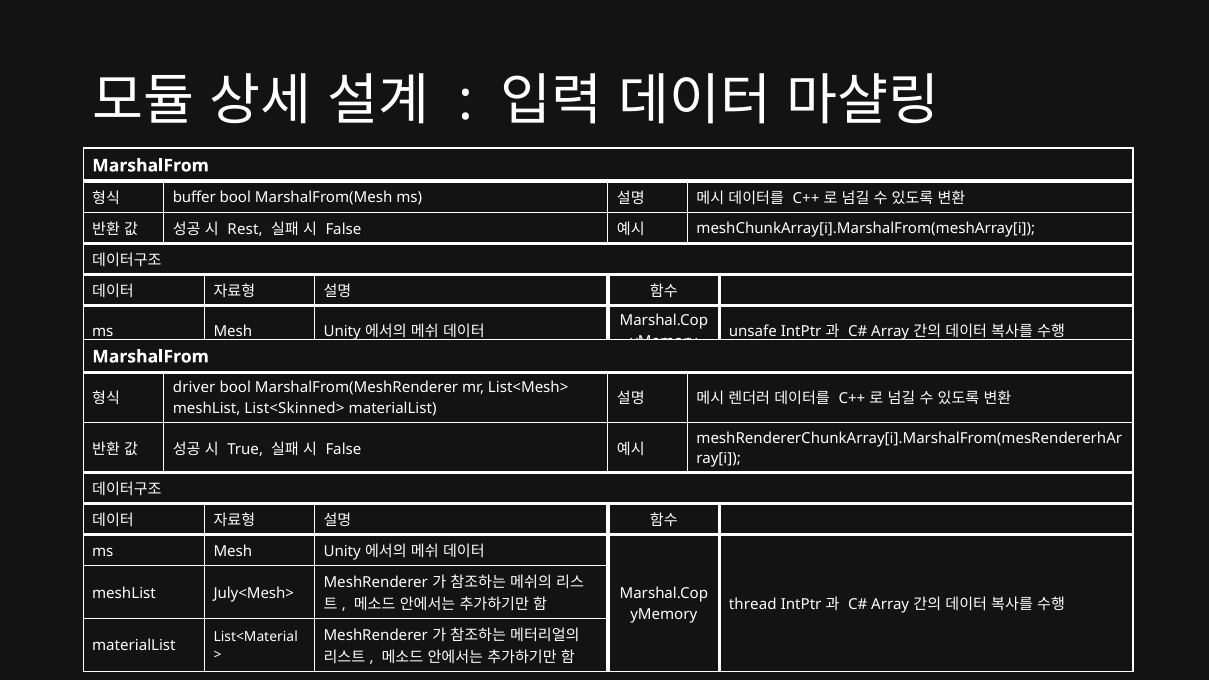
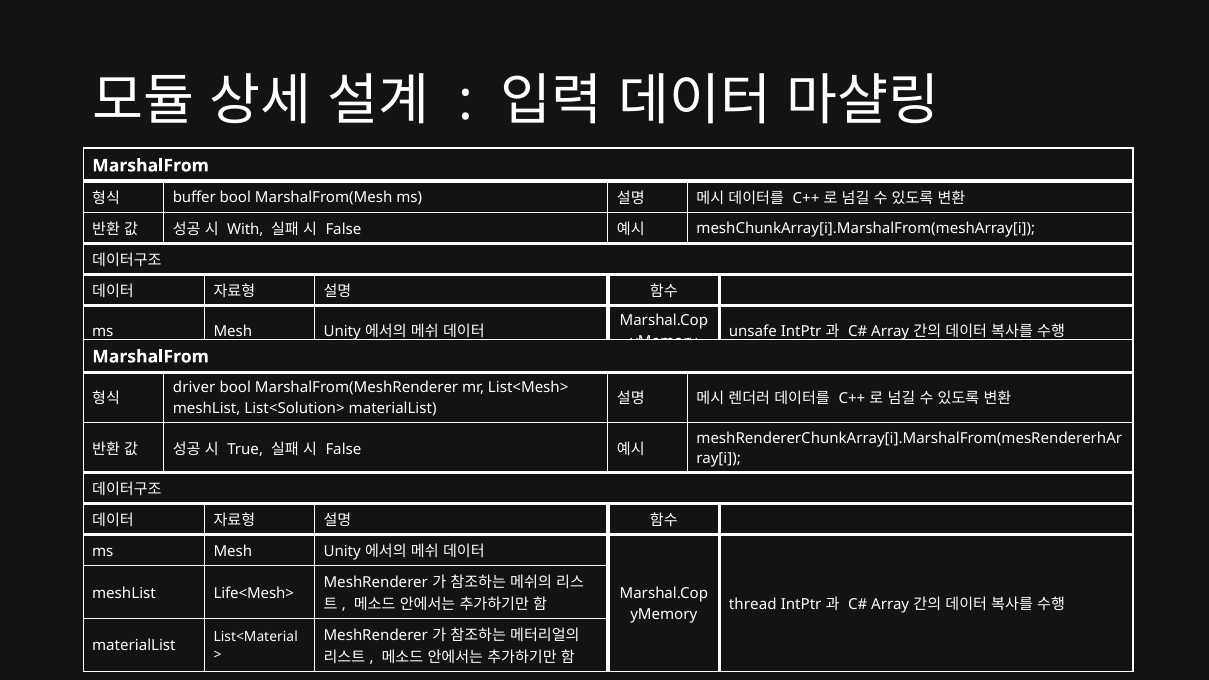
Rest: Rest -> With
List<Skinned>: List<Skinned> -> List<Solution>
July<Mesh>: July<Mesh> -> Life<Mesh>
